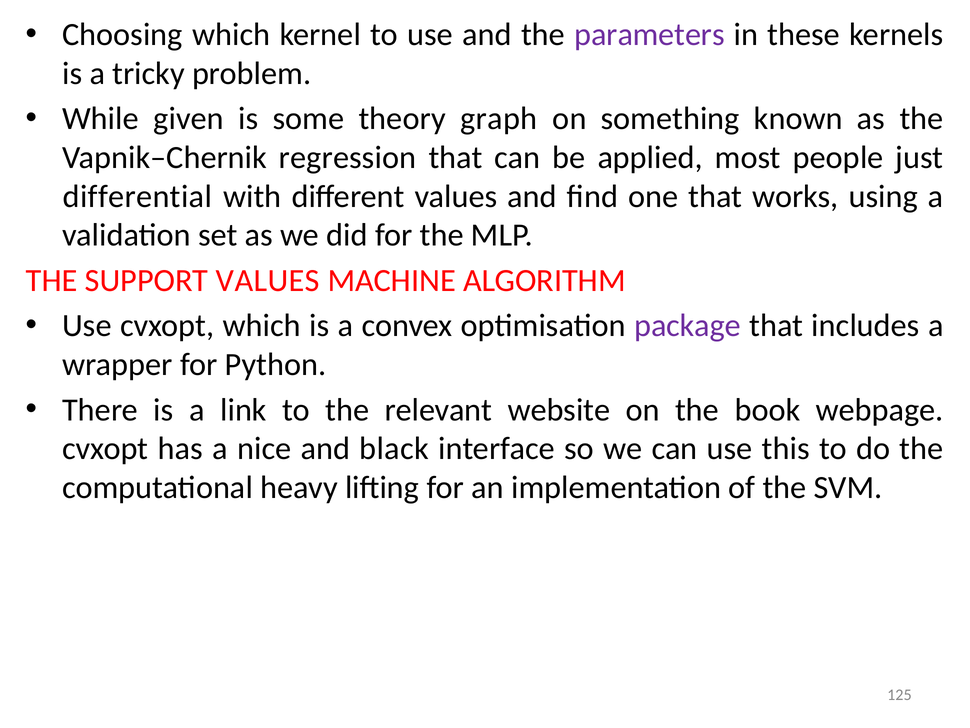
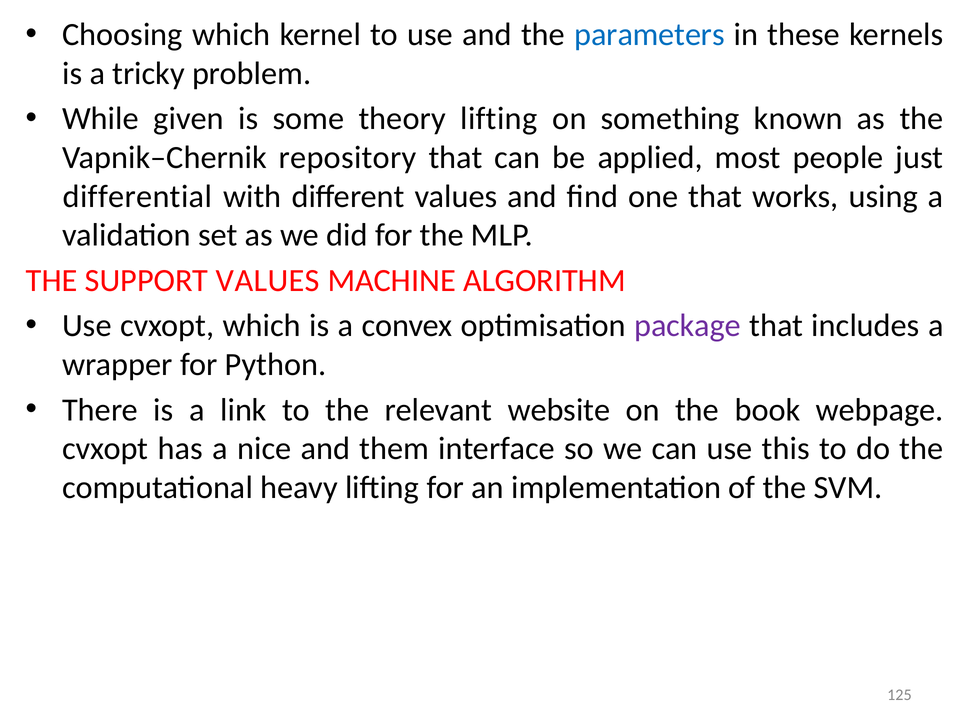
parameters colour: purple -> blue
theory graph: graph -> lifting
regression: regression -> repository
black: black -> them
